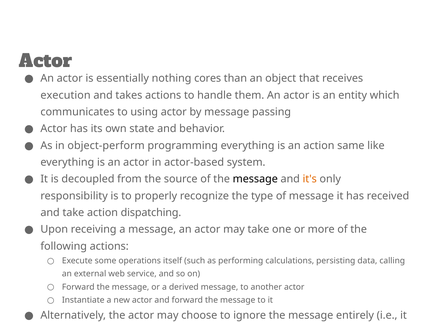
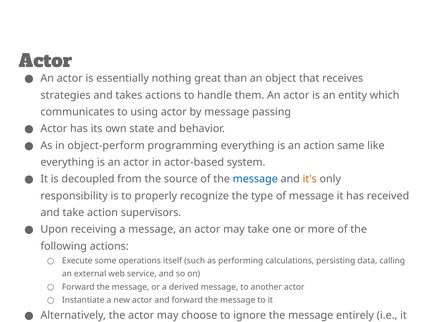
cores: cores -> great
execution: execution -> strategies
message at (255, 179) colour: black -> blue
dispatching: dispatching -> supervisors
